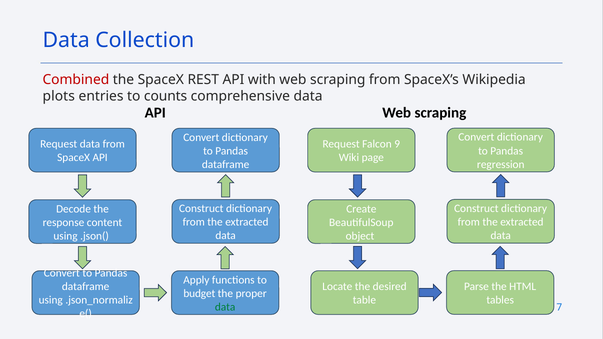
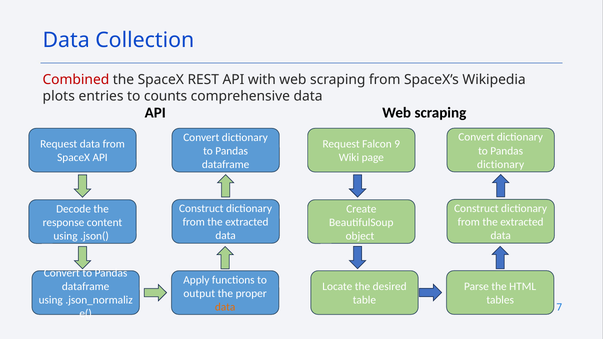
regression at (501, 164): regression -> dictionary
budget: budget -> output
data at (225, 307) colour: green -> orange
